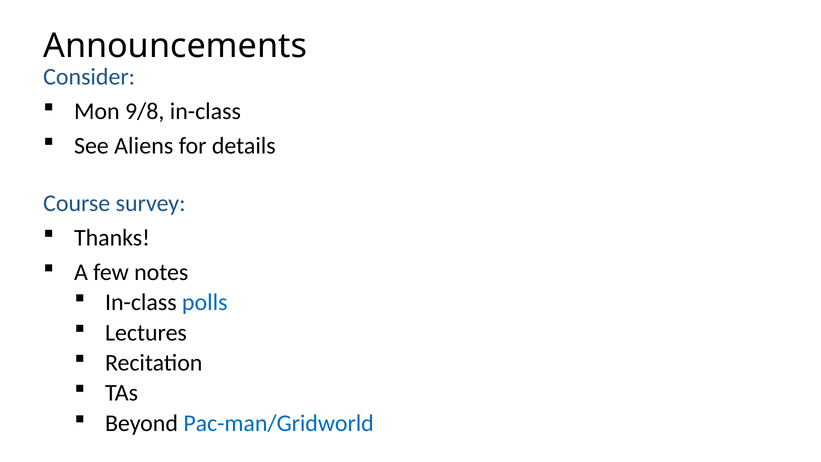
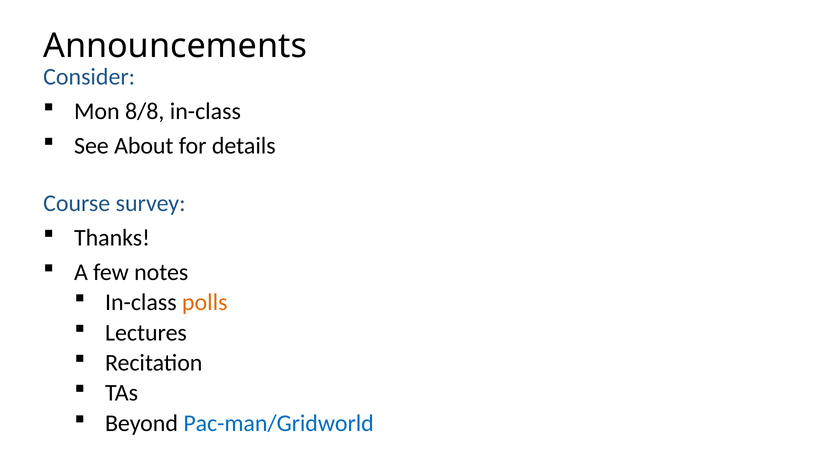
9/8: 9/8 -> 8/8
Aliens: Aliens -> About
polls colour: blue -> orange
